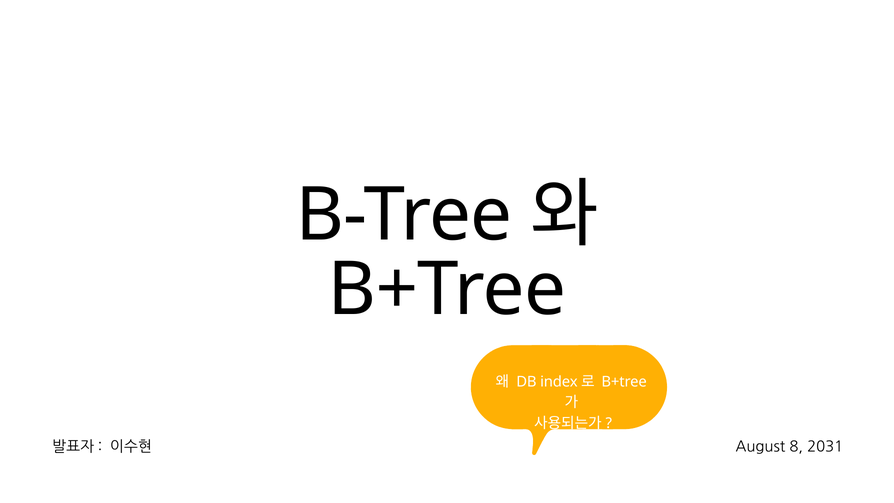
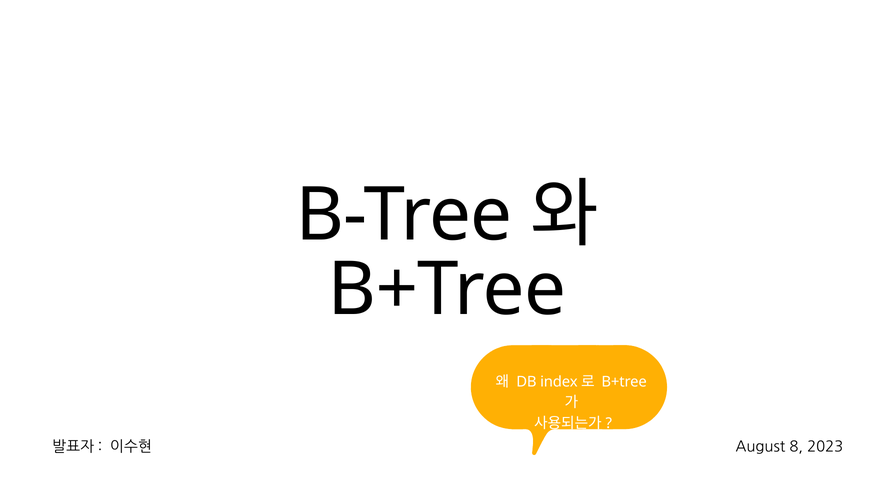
2031: 2031 -> 2023
